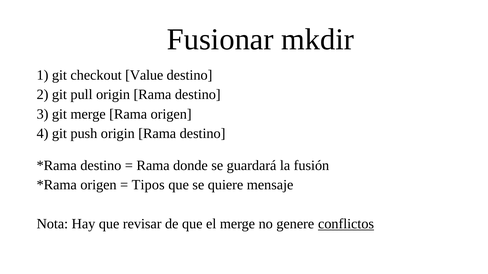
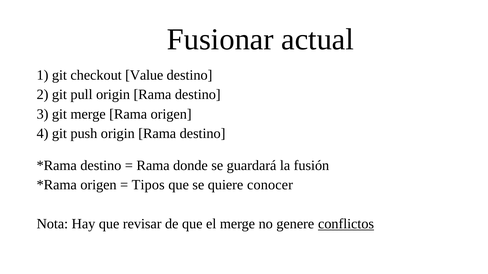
mkdir: mkdir -> actual
mensaje: mensaje -> conocer
